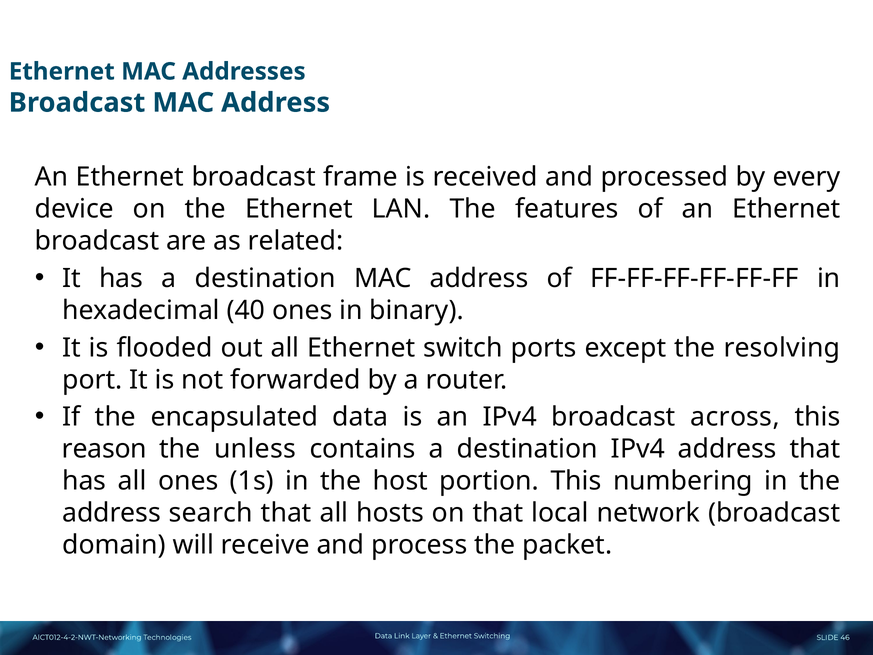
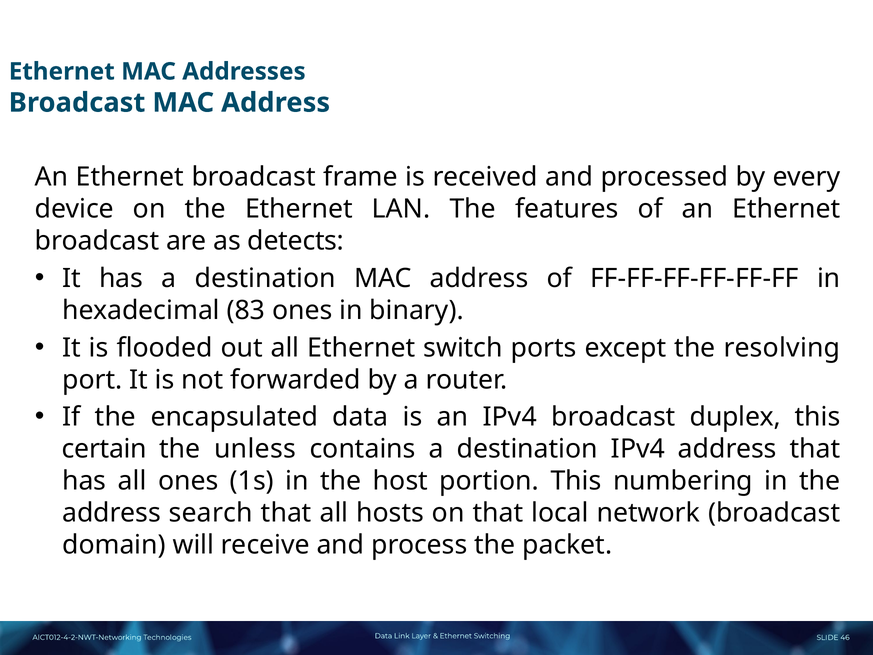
related: related -> detects
40: 40 -> 83
across: across -> duplex
reason: reason -> certain
